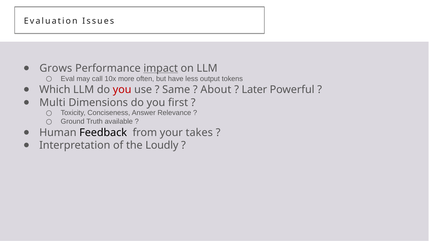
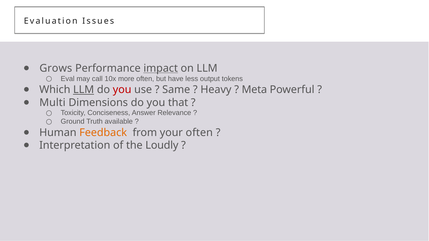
LLM at (84, 90) underline: none -> present
About: About -> Heavy
Later: Later -> Meta
first: first -> that
Feedback colour: black -> orange
your takes: takes -> often
